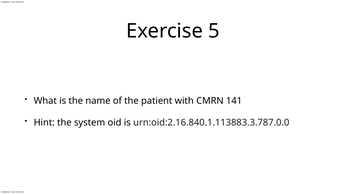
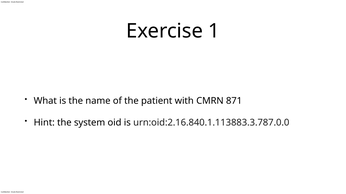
5: 5 -> 1
141: 141 -> 871
